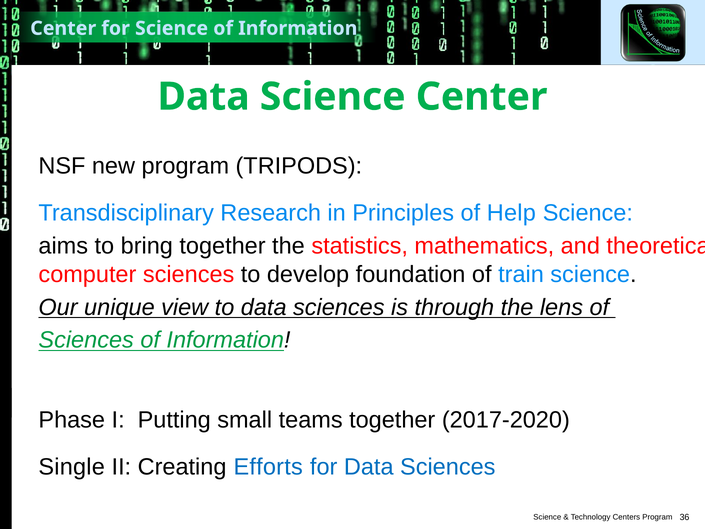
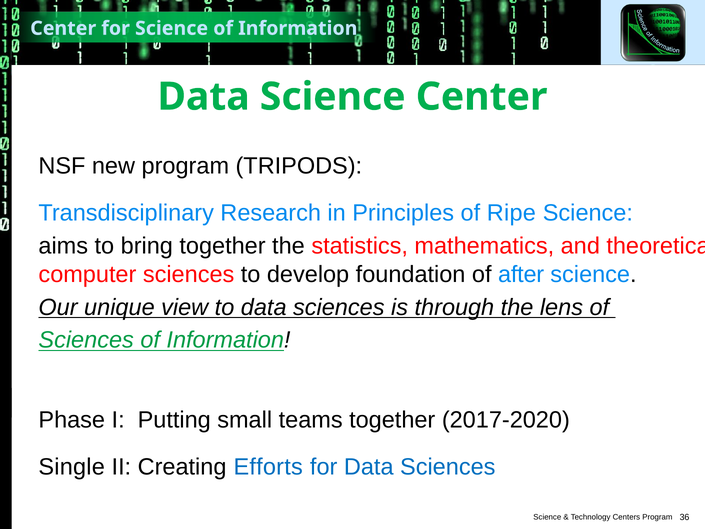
Help: Help -> Ripe
train: train -> after
